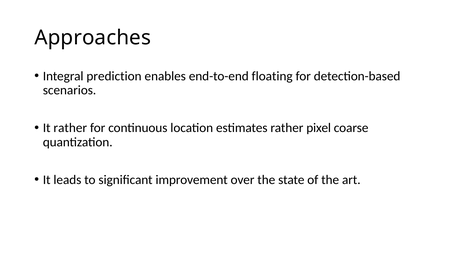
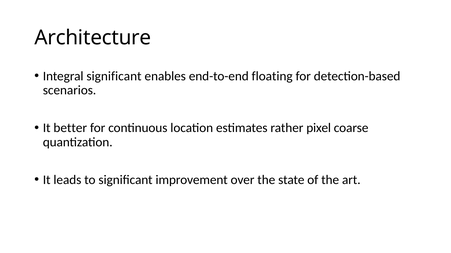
Approaches: Approaches -> Architecture
Integral prediction: prediction -> significant
It rather: rather -> better
